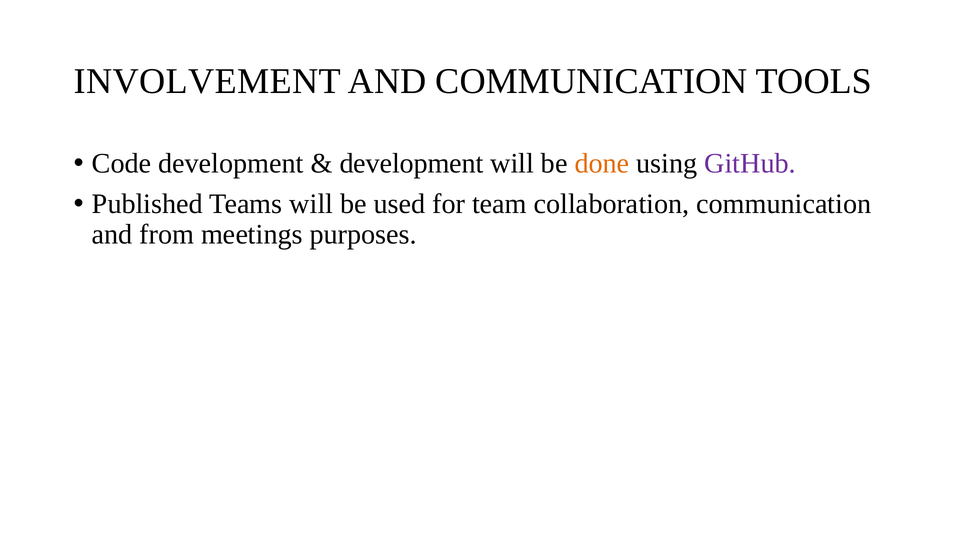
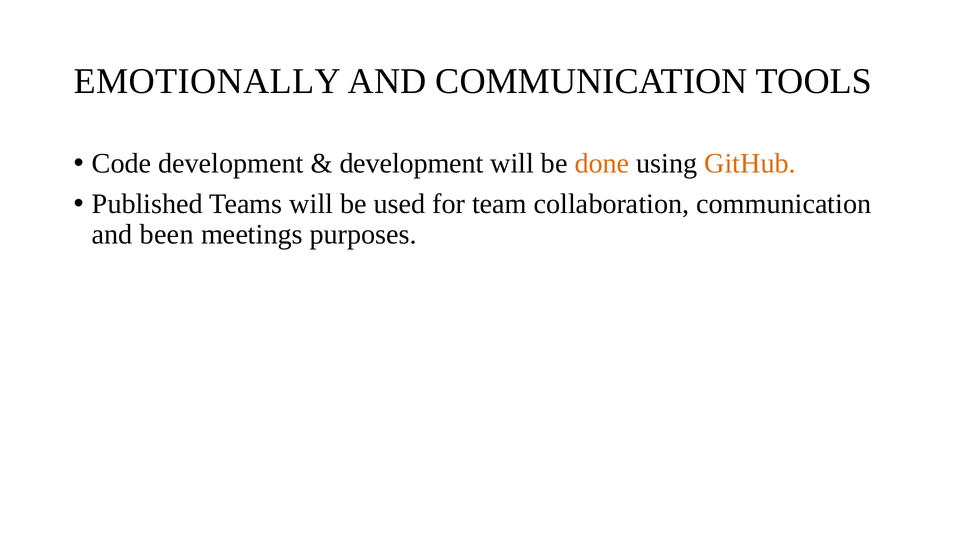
INVOLVEMENT: INVOLVEMENT -> EMOTIONALLY
GitHub colour: purple -> orange
from: from -> been
